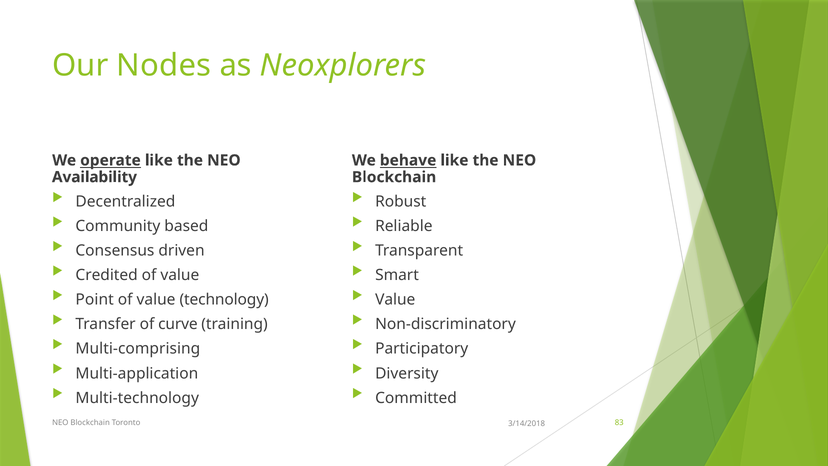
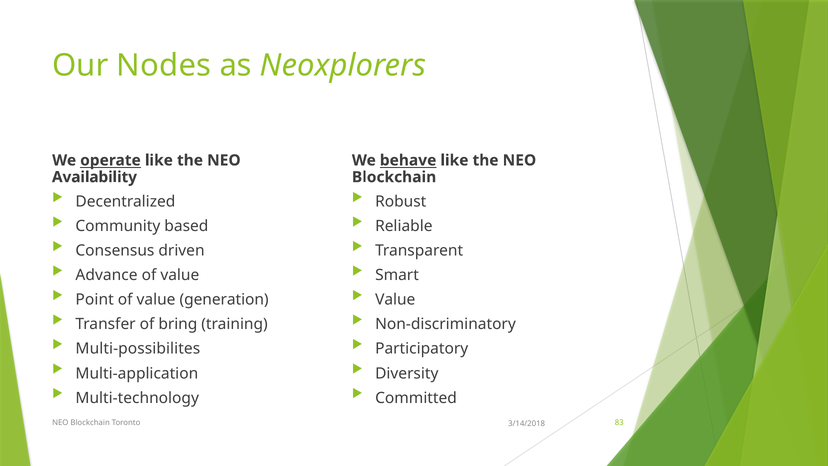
Credited: Credited -> Advance
technology: technology -> generation
curve: curve -> bring
Multi-comprising: Multi-comprising -> Multi-possibilites
